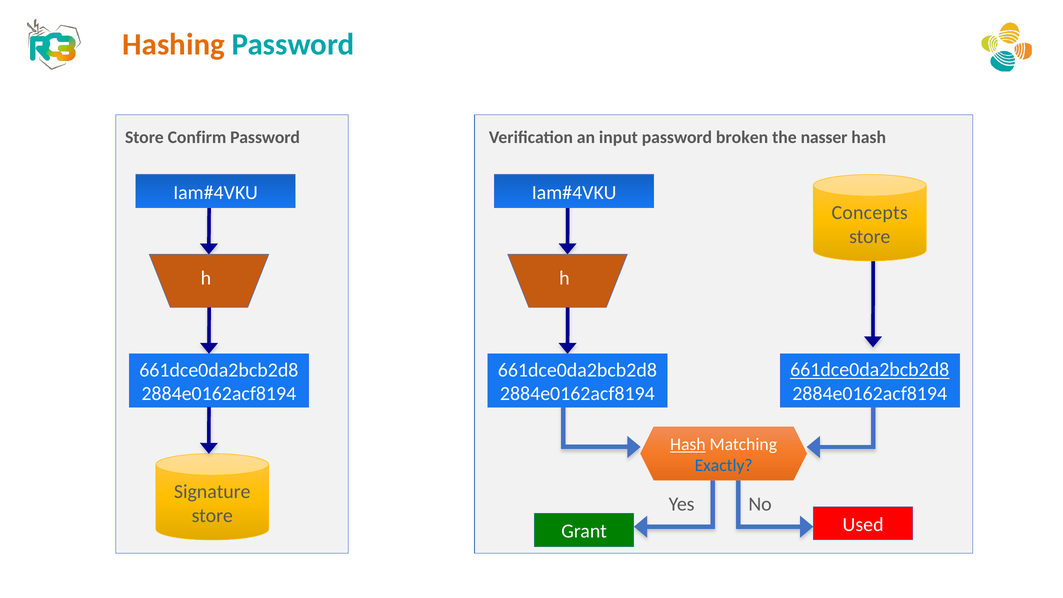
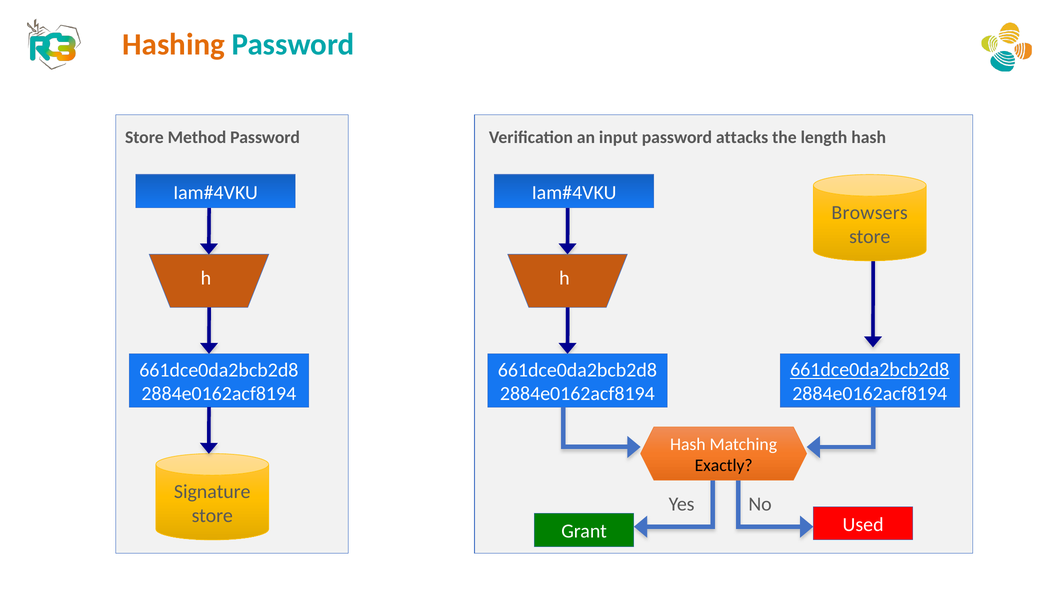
Confirm: Confirm -> Method
broken: broken -> attacks
nasser: nasser -> length
Concepts: Concepts -> Browsers
Hash at (688, 444) underline: present -> none
Exactly colour: blue -> black
